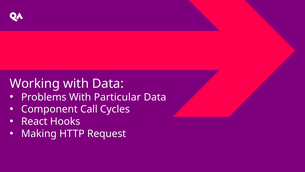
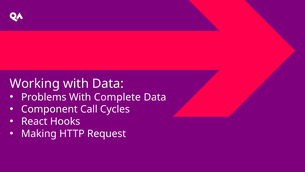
Particular: Particular -> Complete
